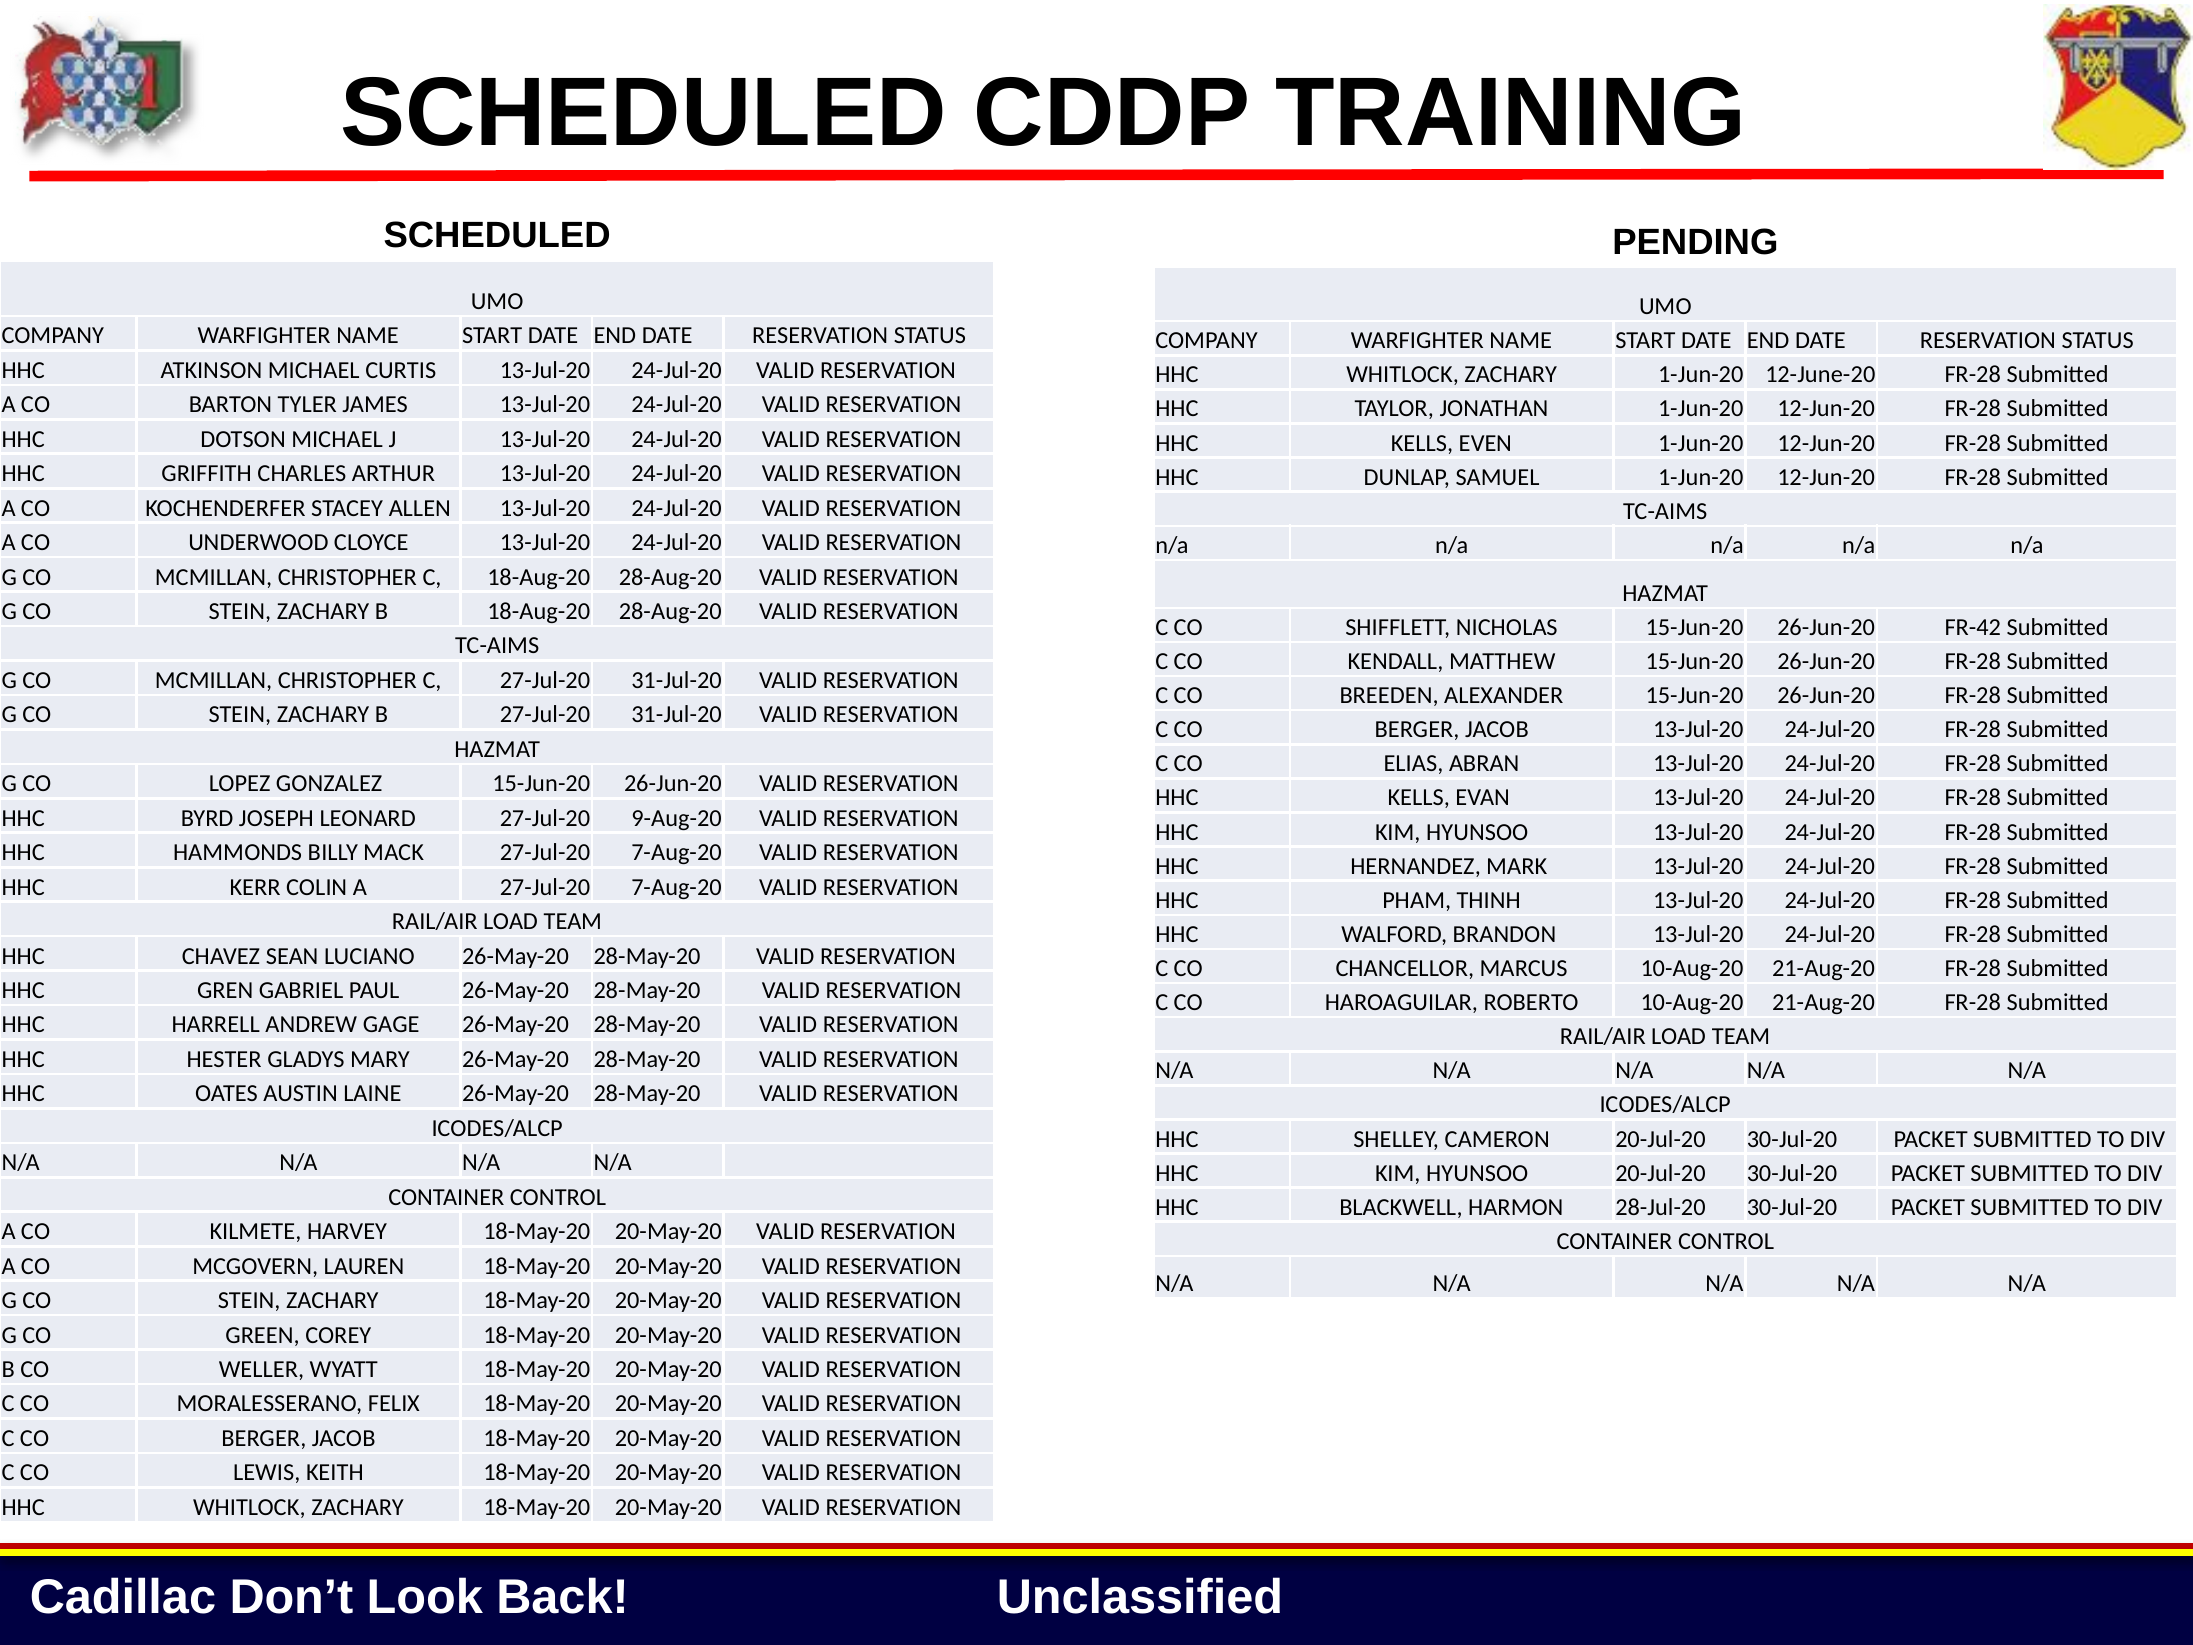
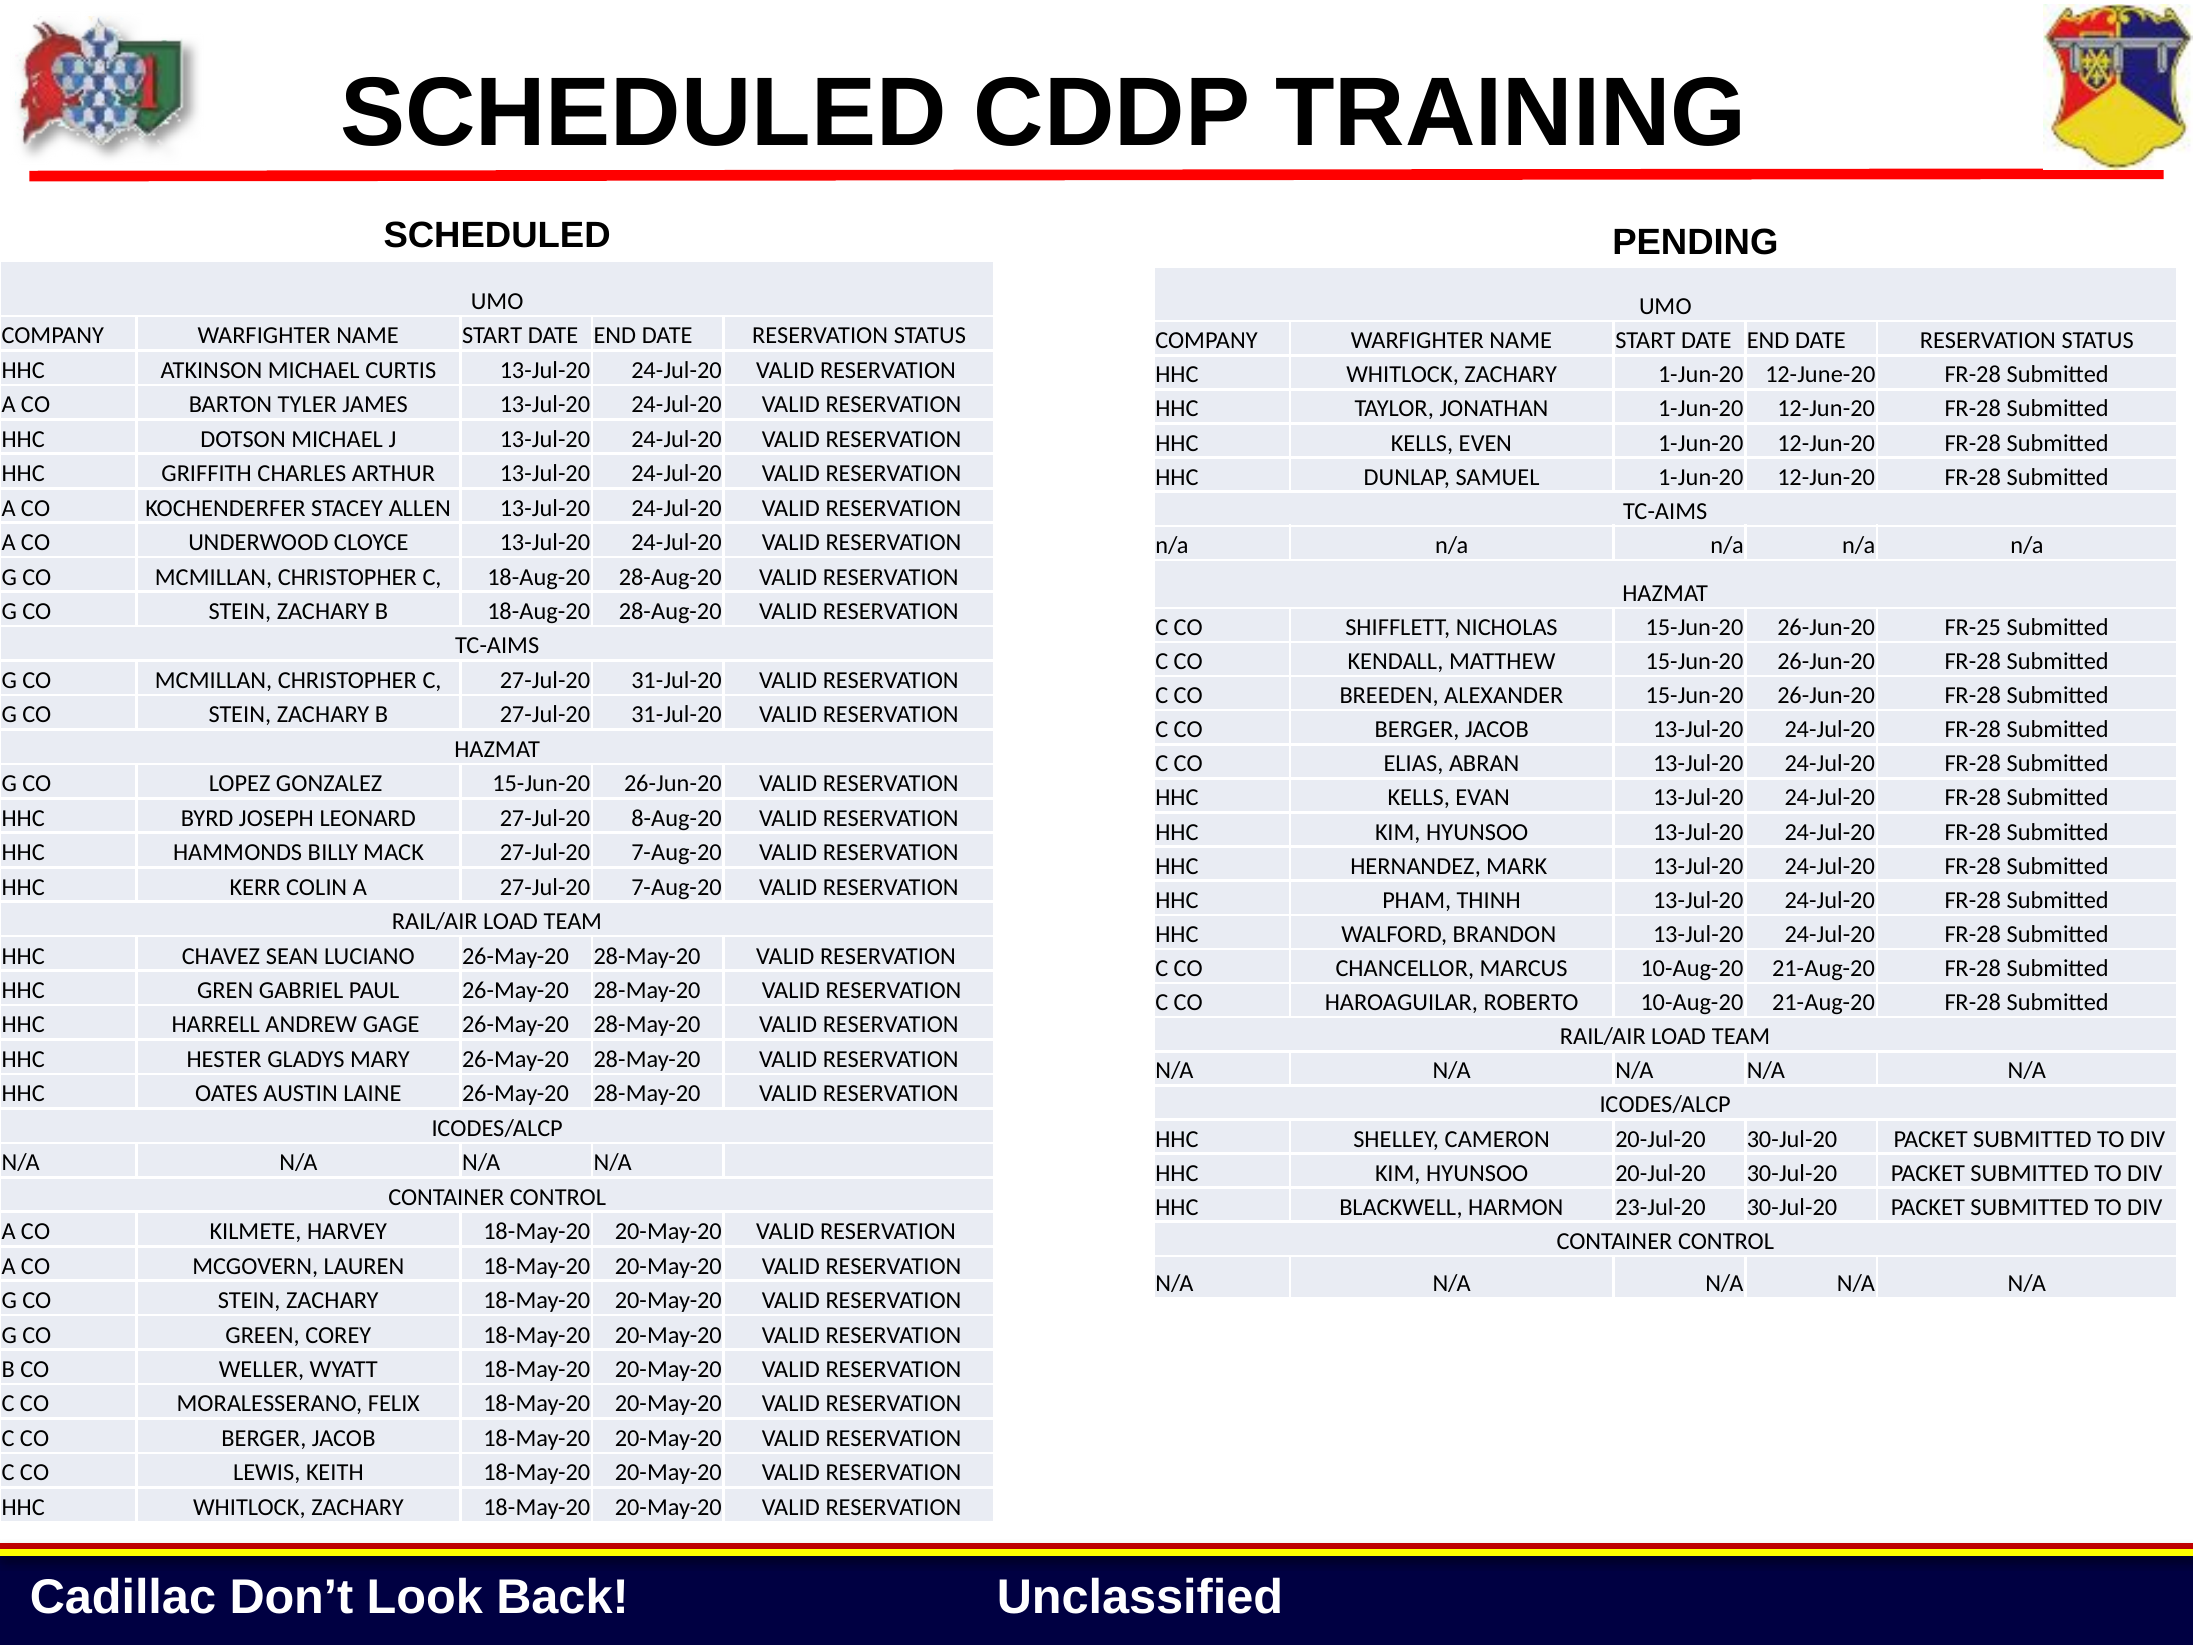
FR-42: FR-42 -> FR-25
9-Aug-20: 9-Aug-20 -> 8-Aug-20
28-Jul-20: 28-Jul-20 -> 23-Jul-20
